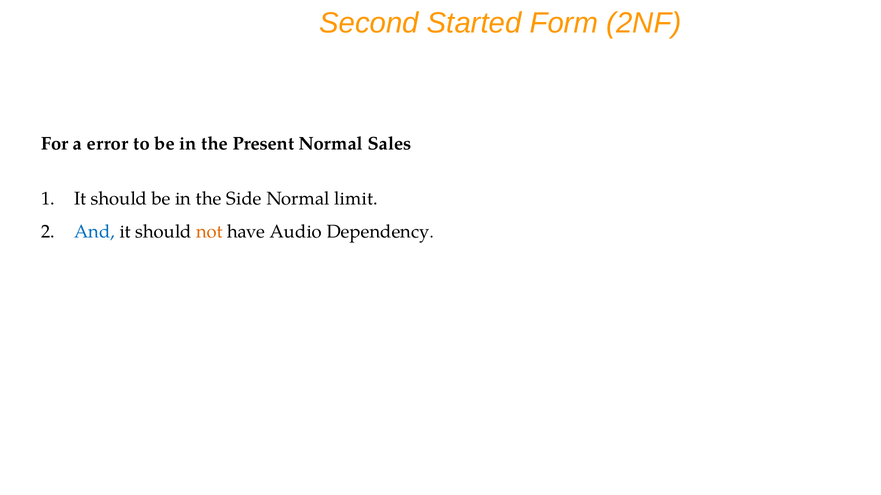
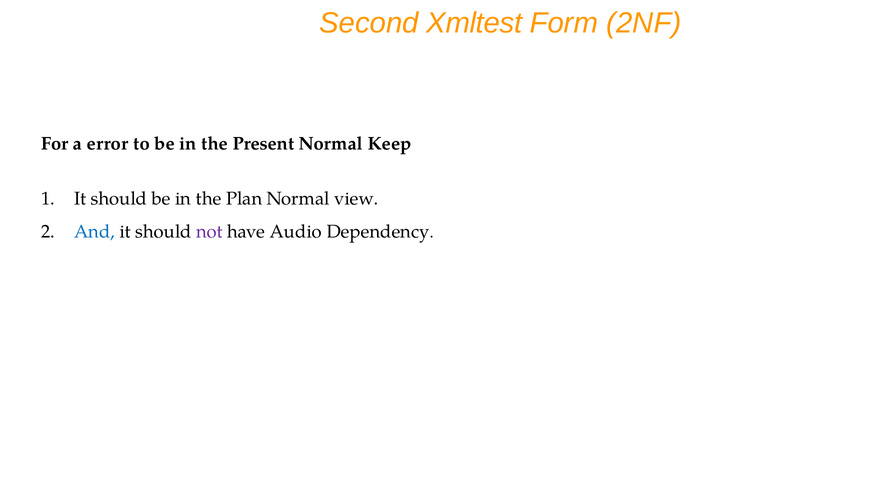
Started: Started -> Xmltest
Sales: Sales -> Keep
Side: Side -> Plan
limit: limit -> view
not colour: orange -> purple
